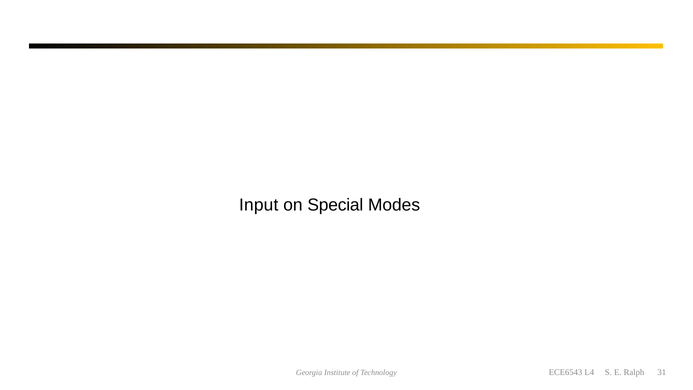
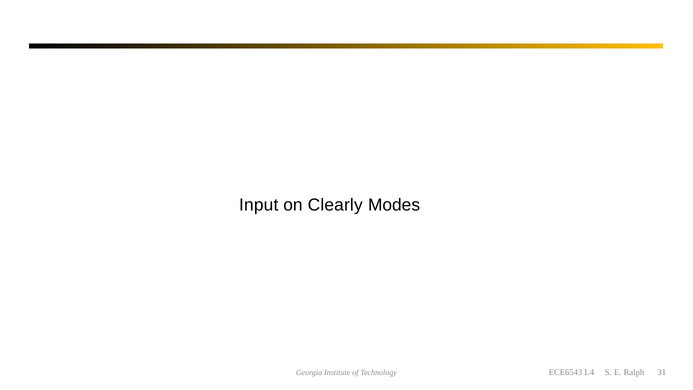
Special: Special -> Clearly
